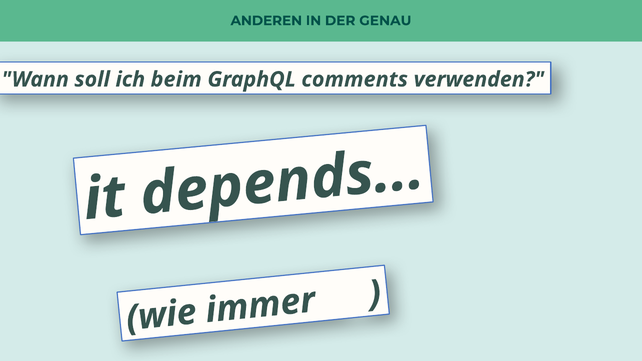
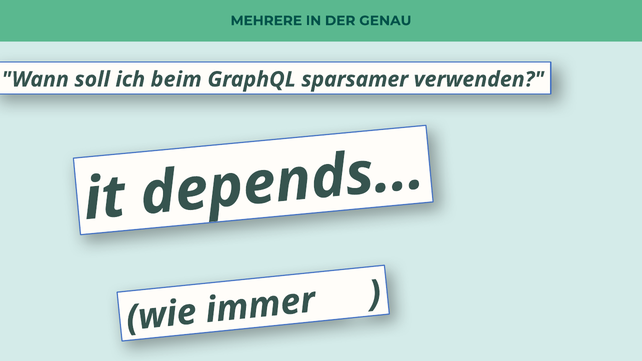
ANDEREN: ANDEREN -> MEHRERE
comments: comments -> sparsamer
